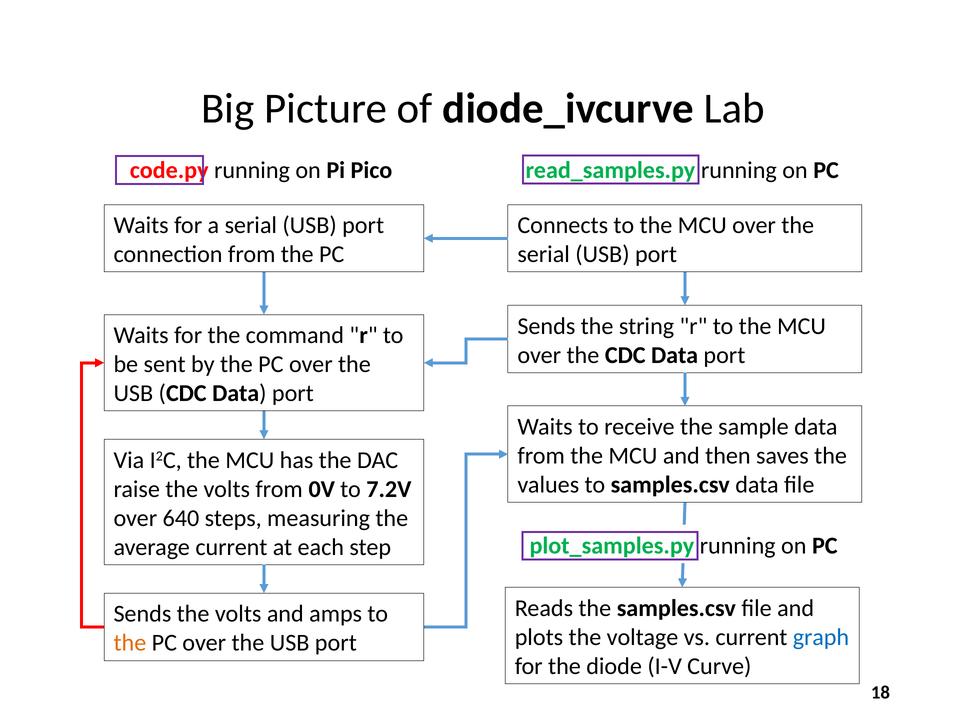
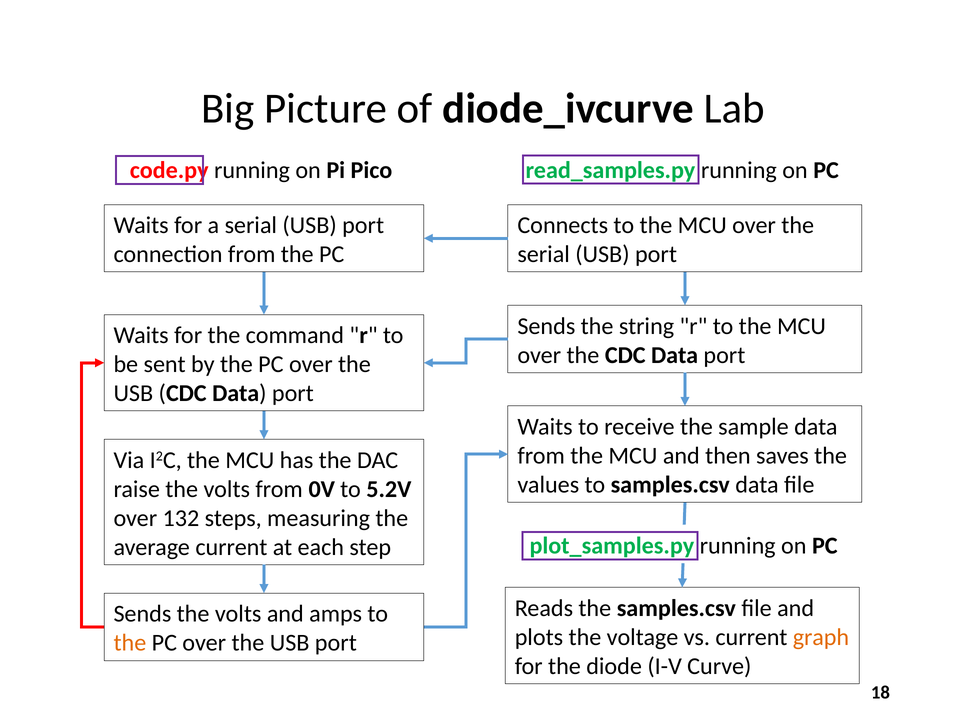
7.2V: 7.2V -> 5.2V
640: 640 -> 132
graph colour: blue -> orange
